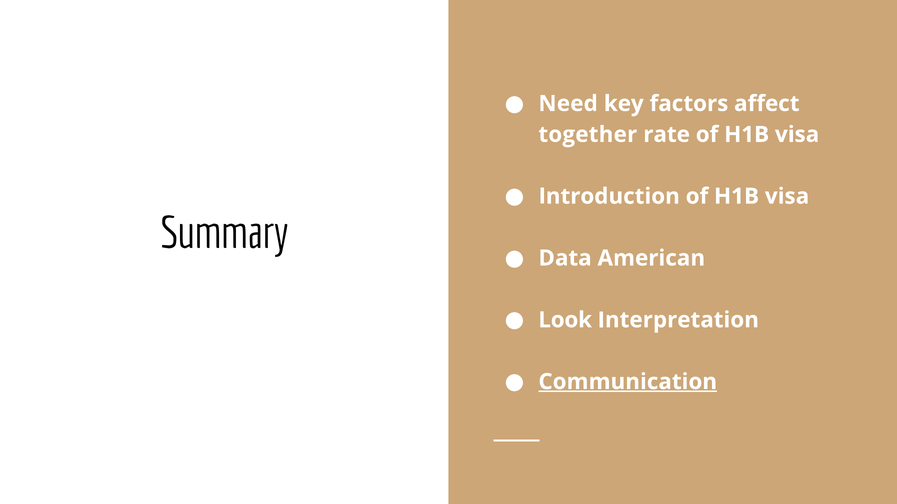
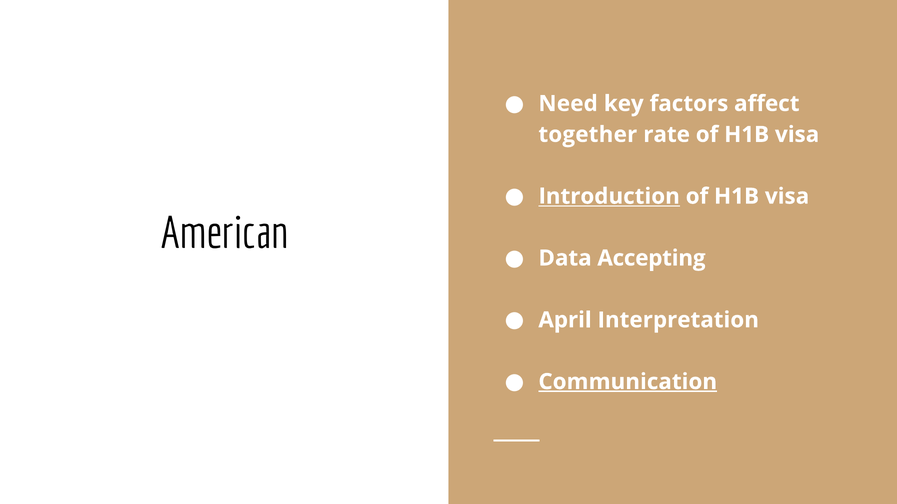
Introduction underline: none -> present
Summary: Summary -> American
American: American -> Accepting
Look: Look -> April
